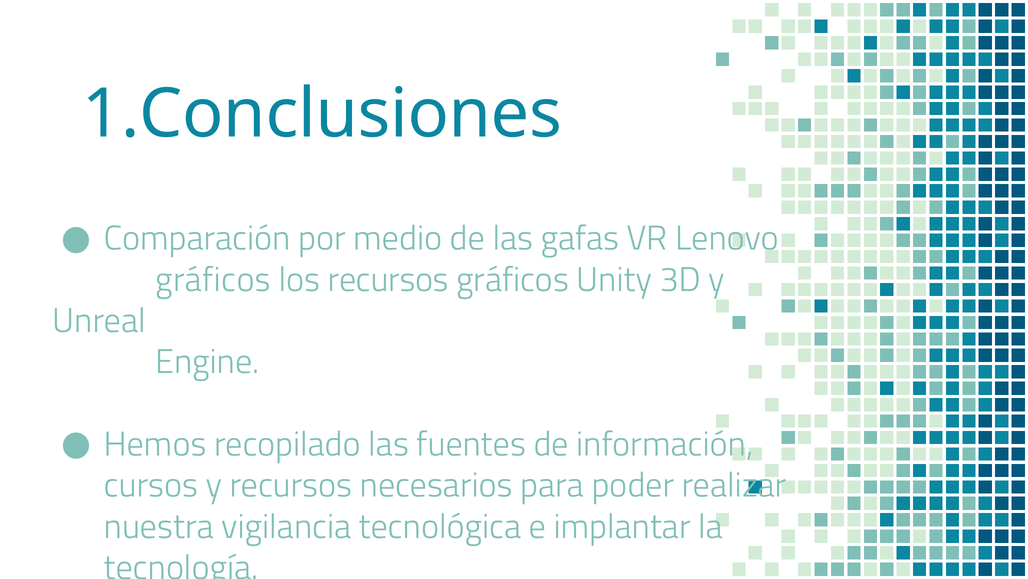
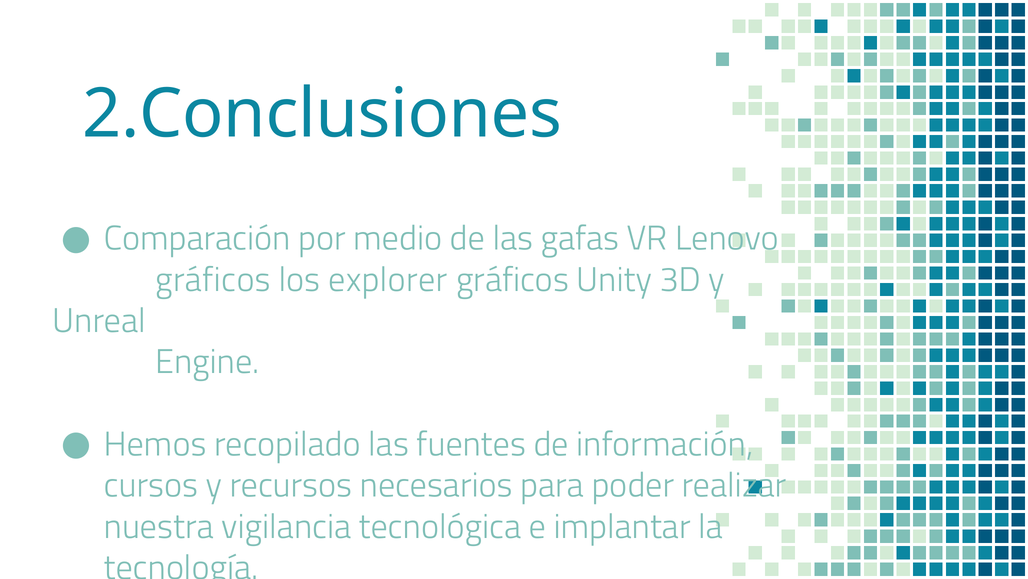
1.Conclusiones: 1.Conclusiones -> 2.Conclusiones
los recursos: recursos -> explorer
